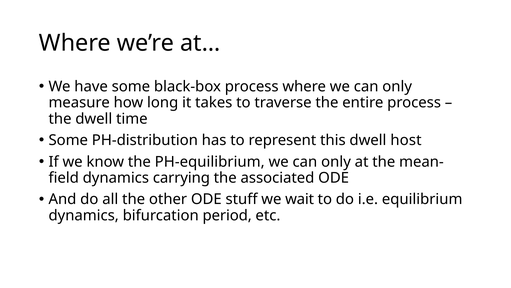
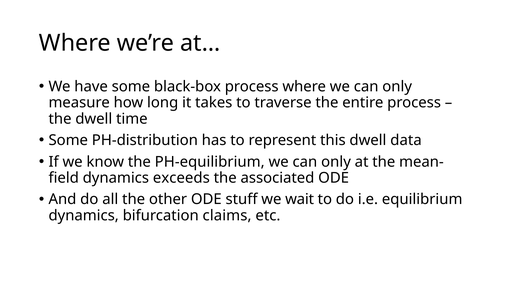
host: host -> data
carrying: carrying -> exceeds
period: period -> claims
